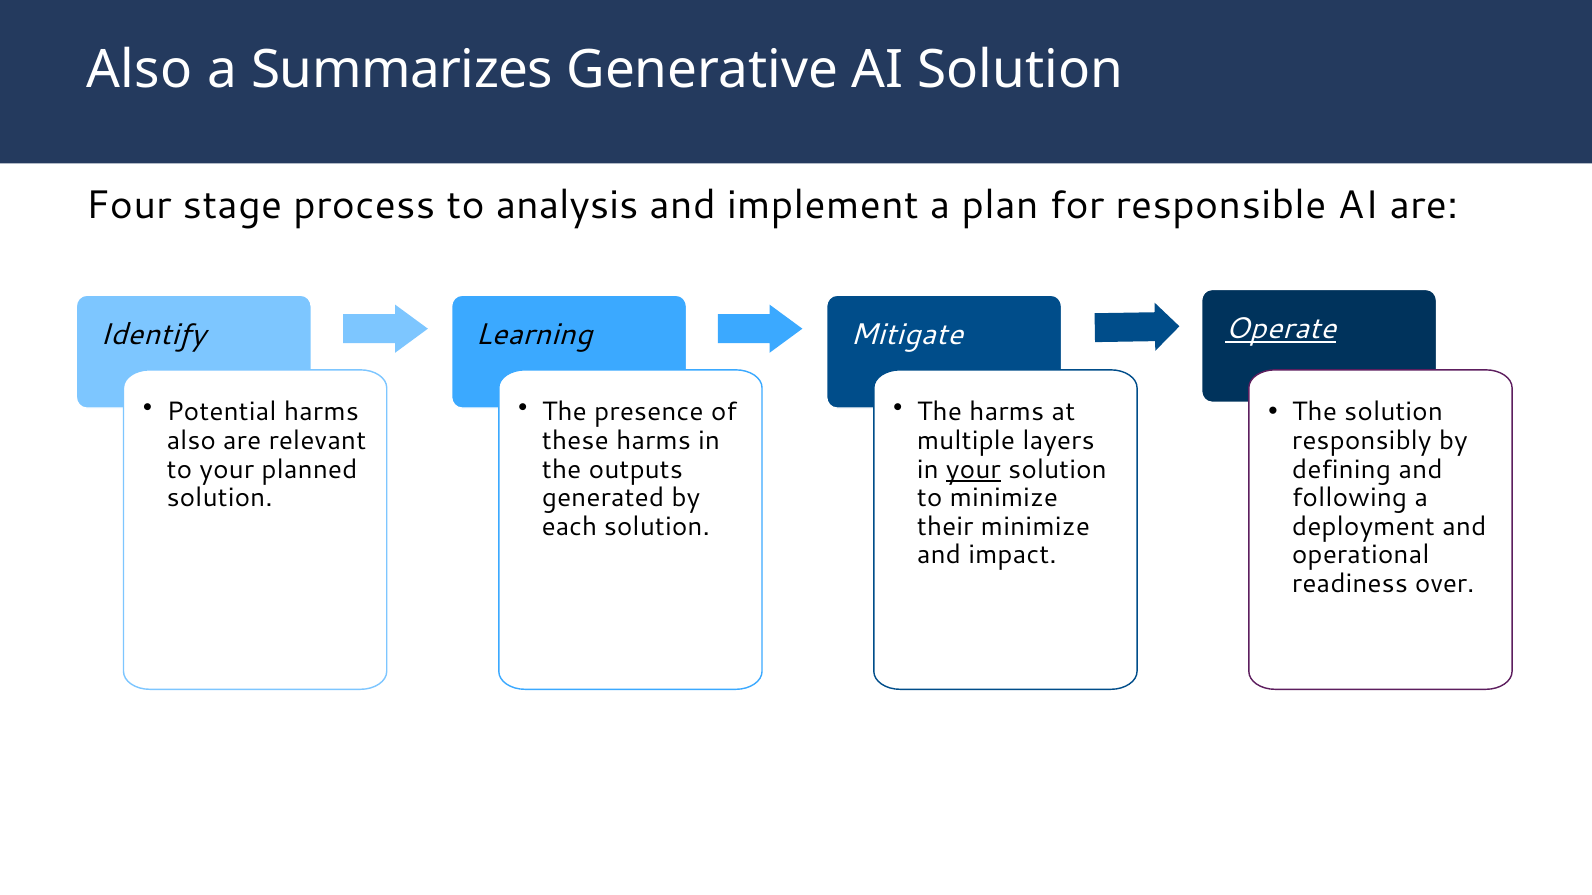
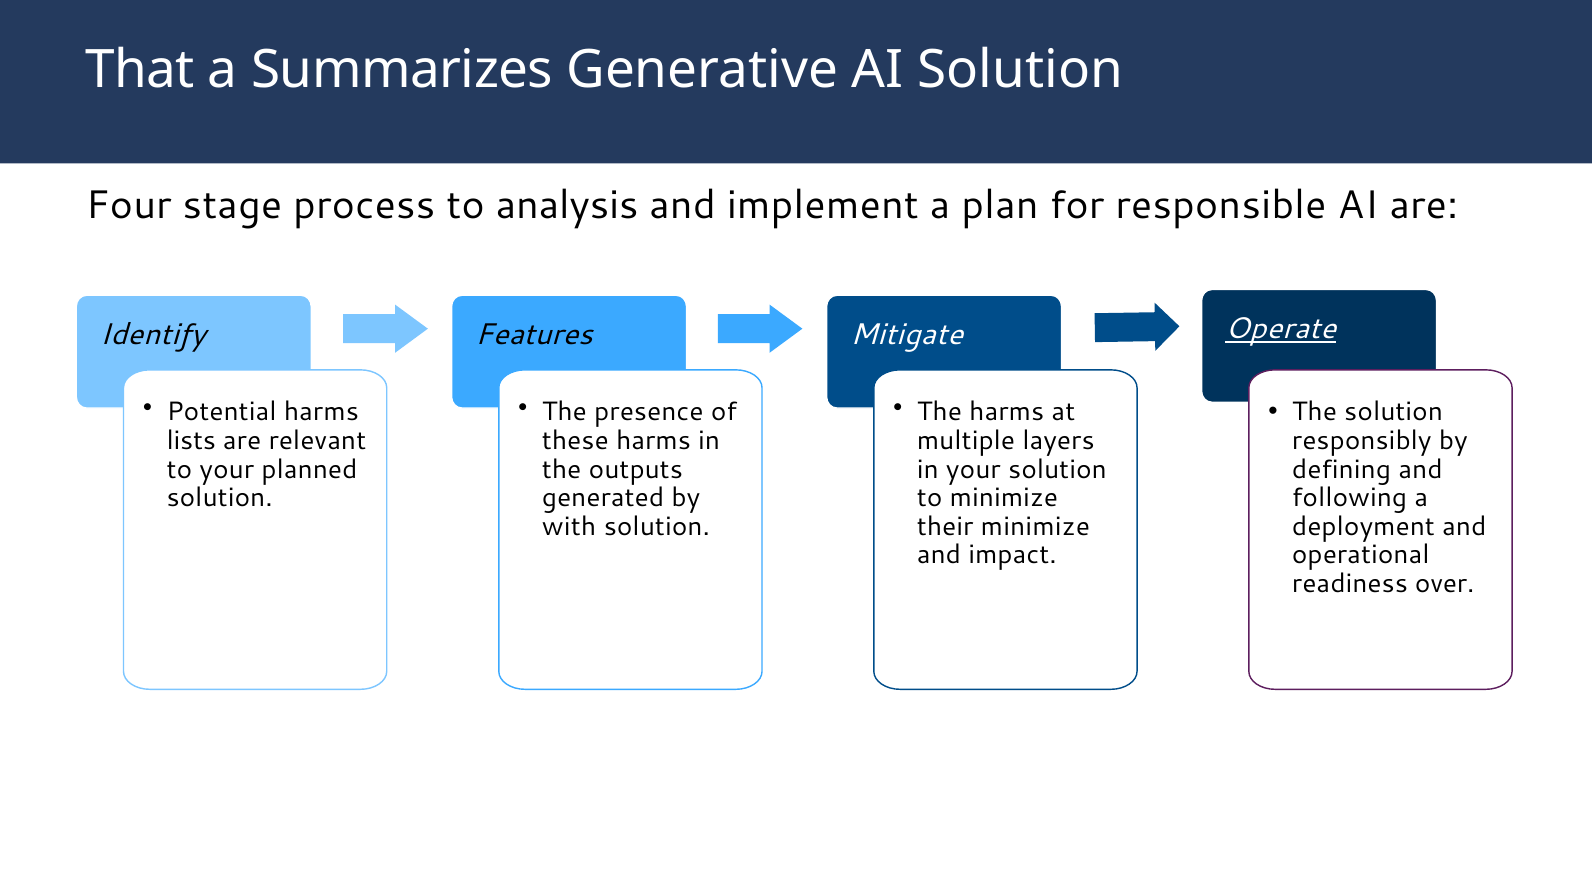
Also at (140, 70): Also -> That
Learning: Learning -> Features
also at (191, 441): also -> lists
your at (973, 470) underline: present -> none
each: each -> with
